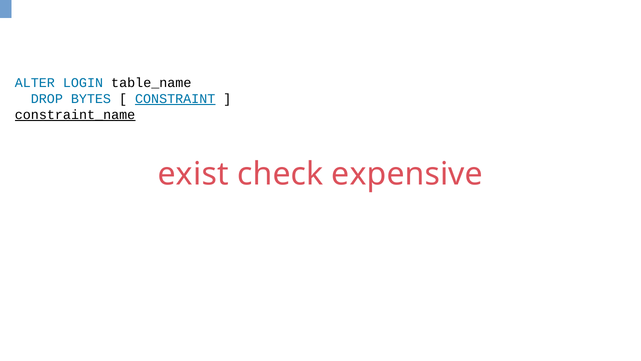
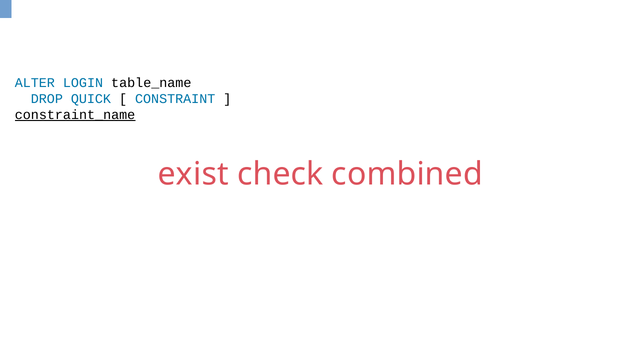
BYTES: BYTES -> QUICK
CONSTRAINT underline: present -> none
expensive: expensive -> combined
